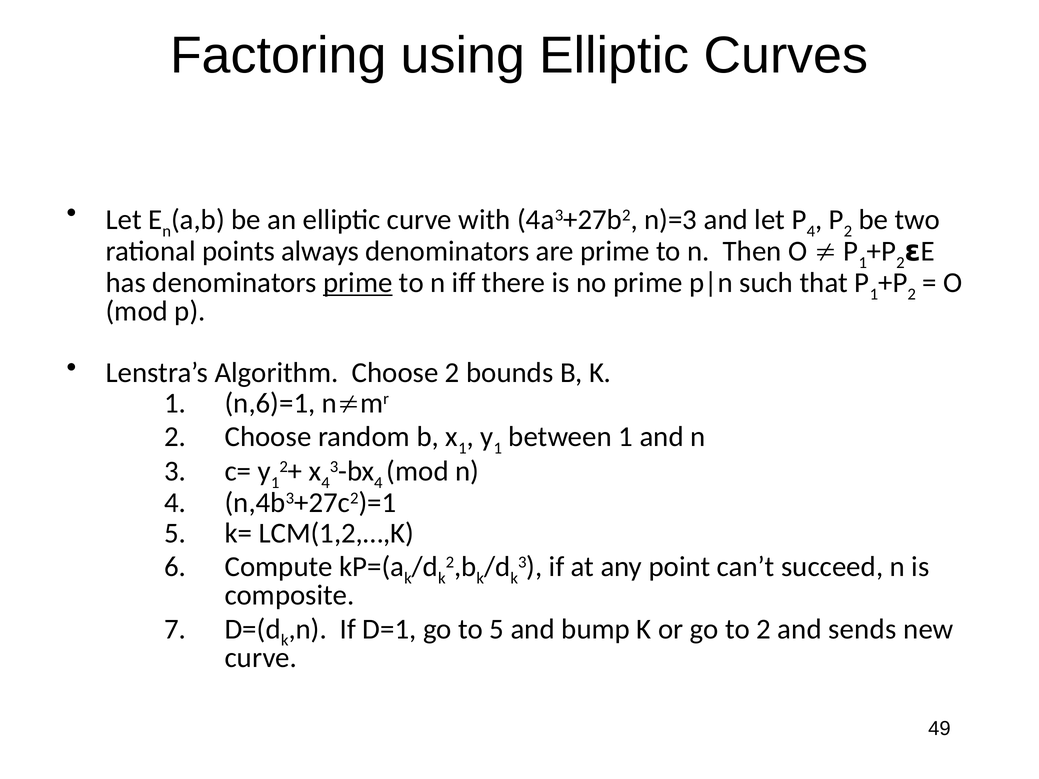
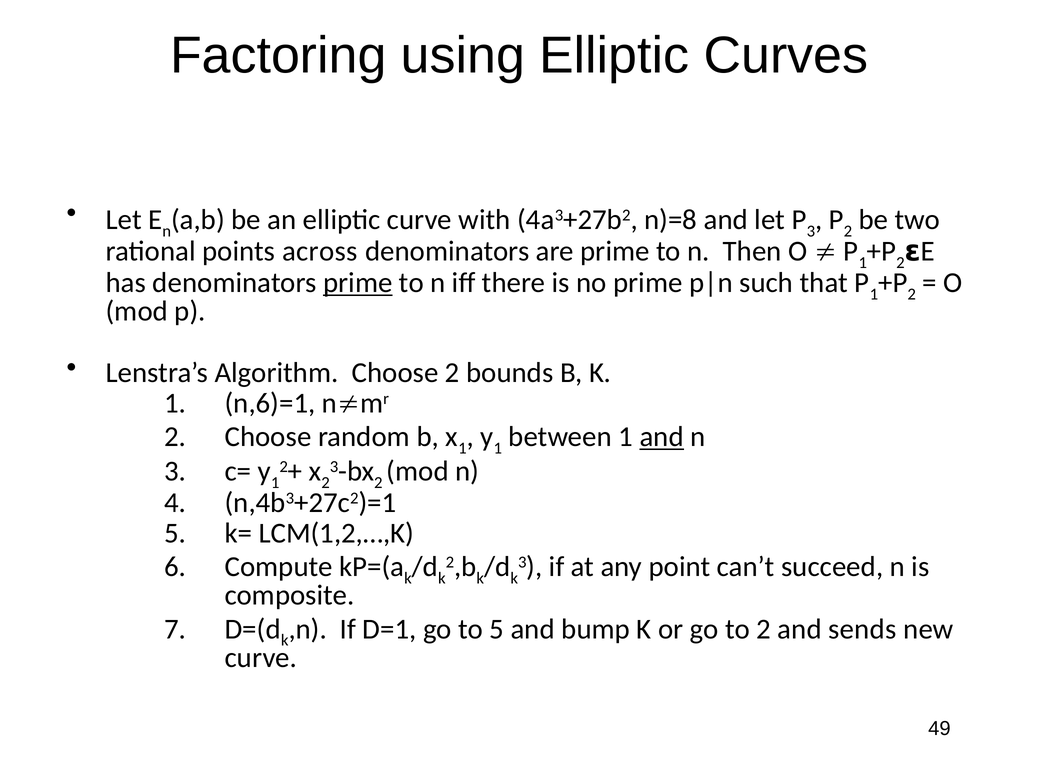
n)=3: n)=3 -> n)=8
P 4: 4 -> 3
always: always -> across
and at (662, 437) underline: none -> present
4 at (326, 483): 4 -> 2
4 at (378, 483): 4 -> 2
